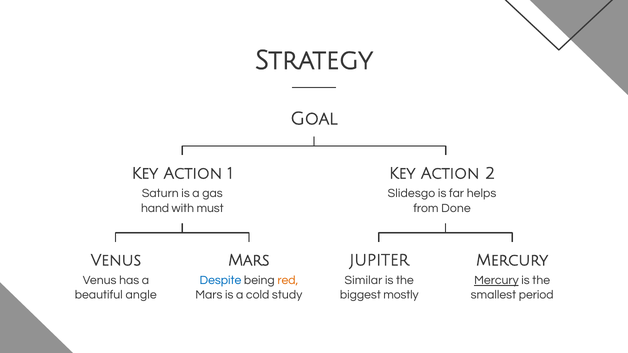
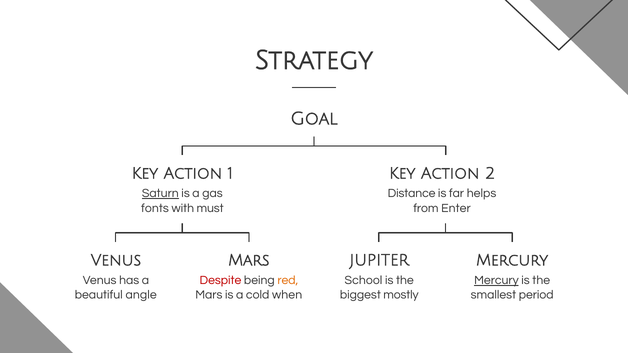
Saturn underline: none -> present
Slidesgo: Slidesgo -> Distance
hand: hand -> fonts
Done: Done -> Enter
Despite colour: blue -> red
Similar: Similar -> School
study: study -> when
